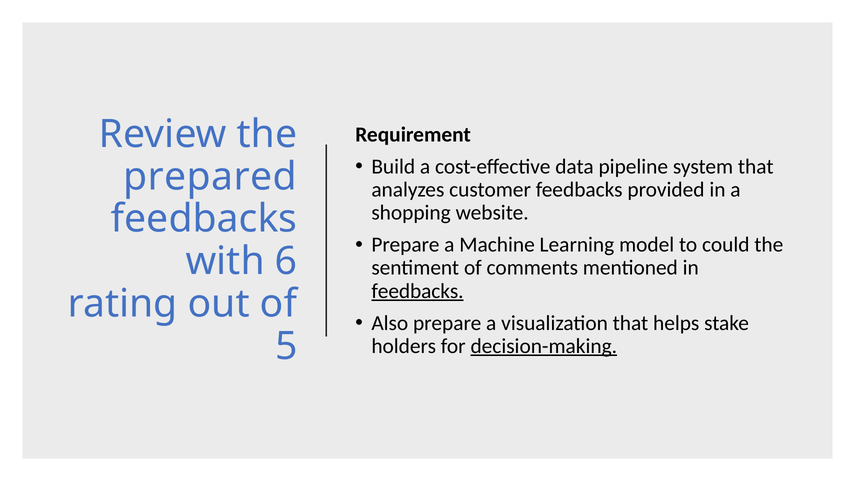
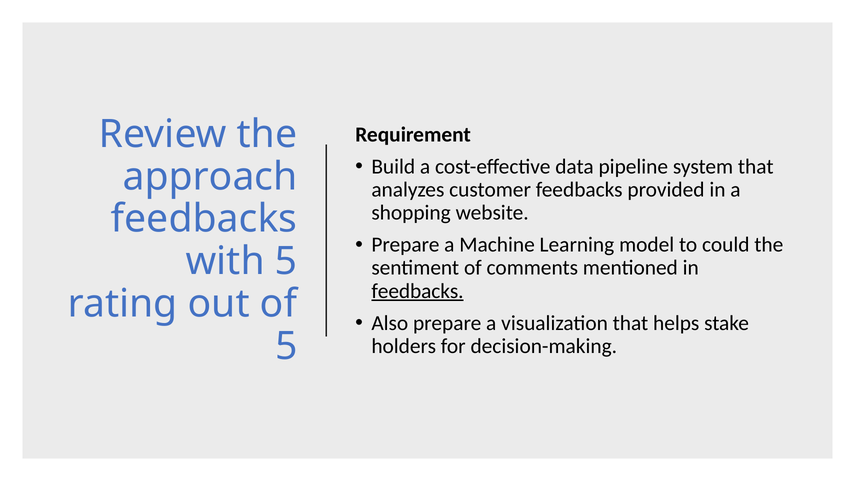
prepared: prepared -> approach
with 6: 6 -> 5
decision-making underline: present -> none
